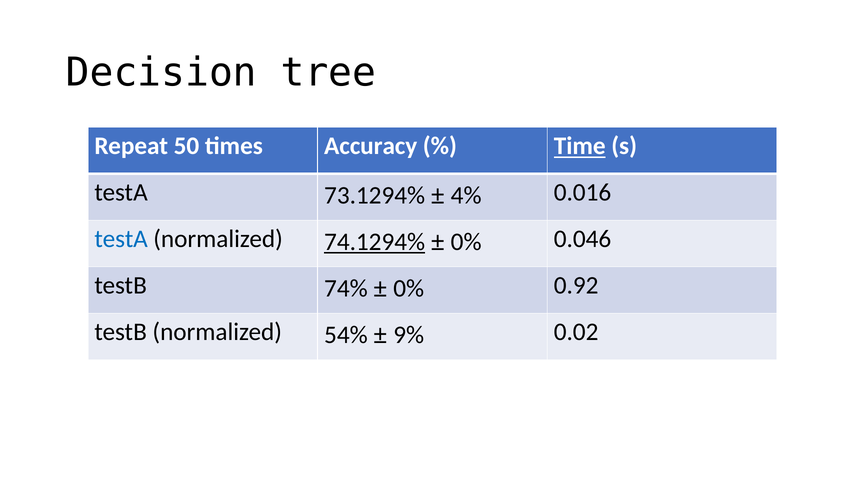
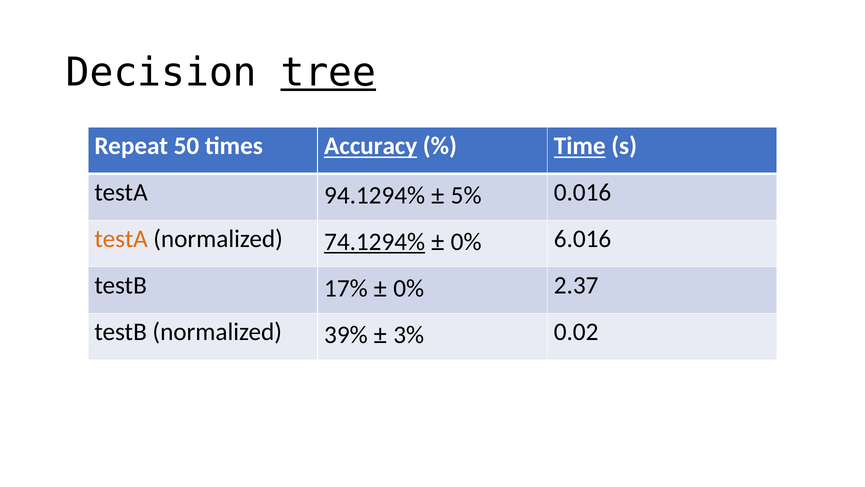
tree underline: none -> present
Accuracy underline: none -> present
73.1294%: 73.1294% -> 94.1294%
4%: 4% -> 5%
testA at (121, 239) colour: blue -> orange
0.046: 0.046 -> 6.016
74%: 74% -> 17%
0.92: 0.92 -> 2.37
54%: 54% -> 39%
9%: 9% -> 3%
